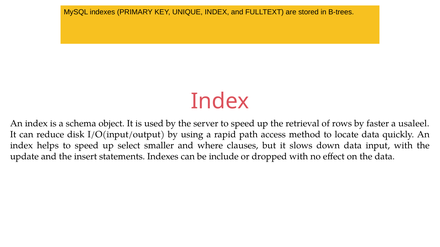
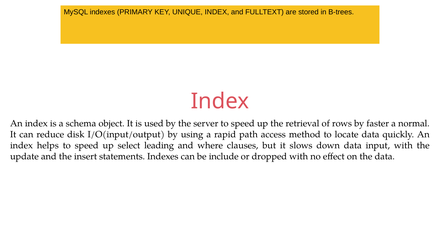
usaleel: usaleel -> normal
smaller: smaller -> leading
